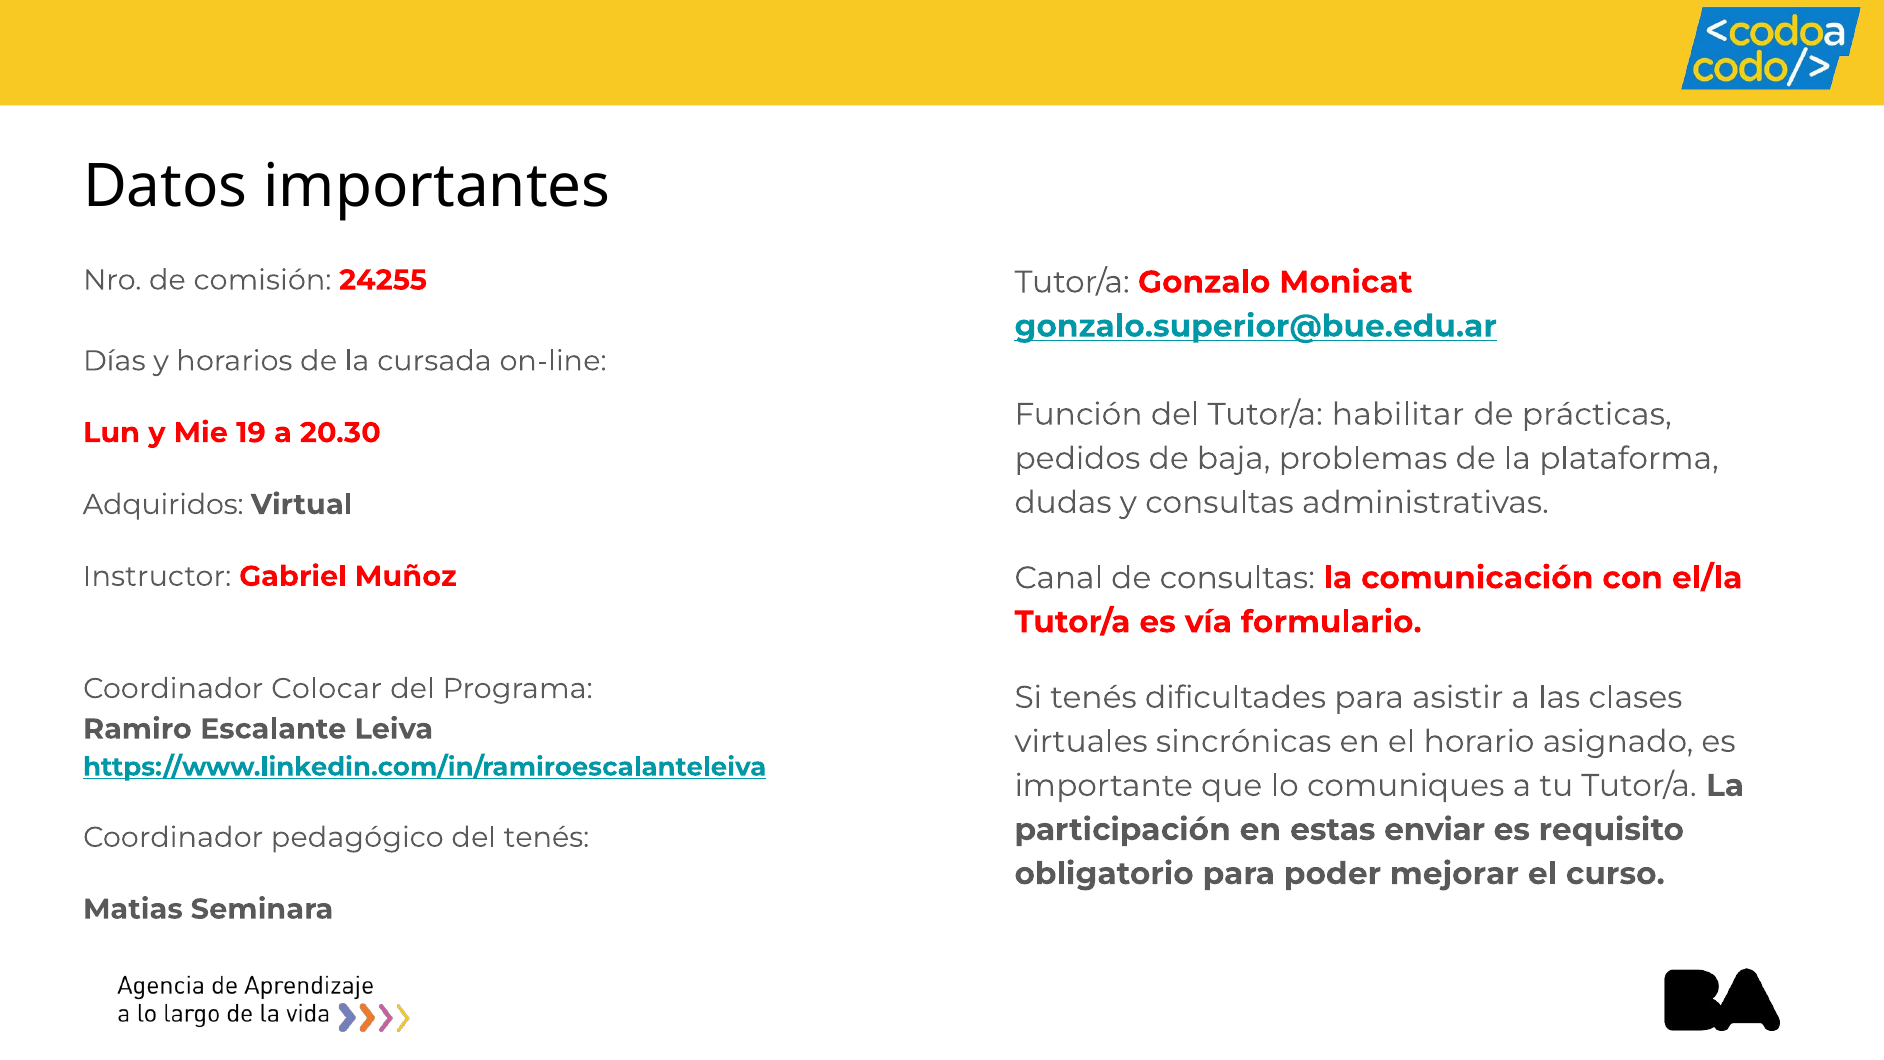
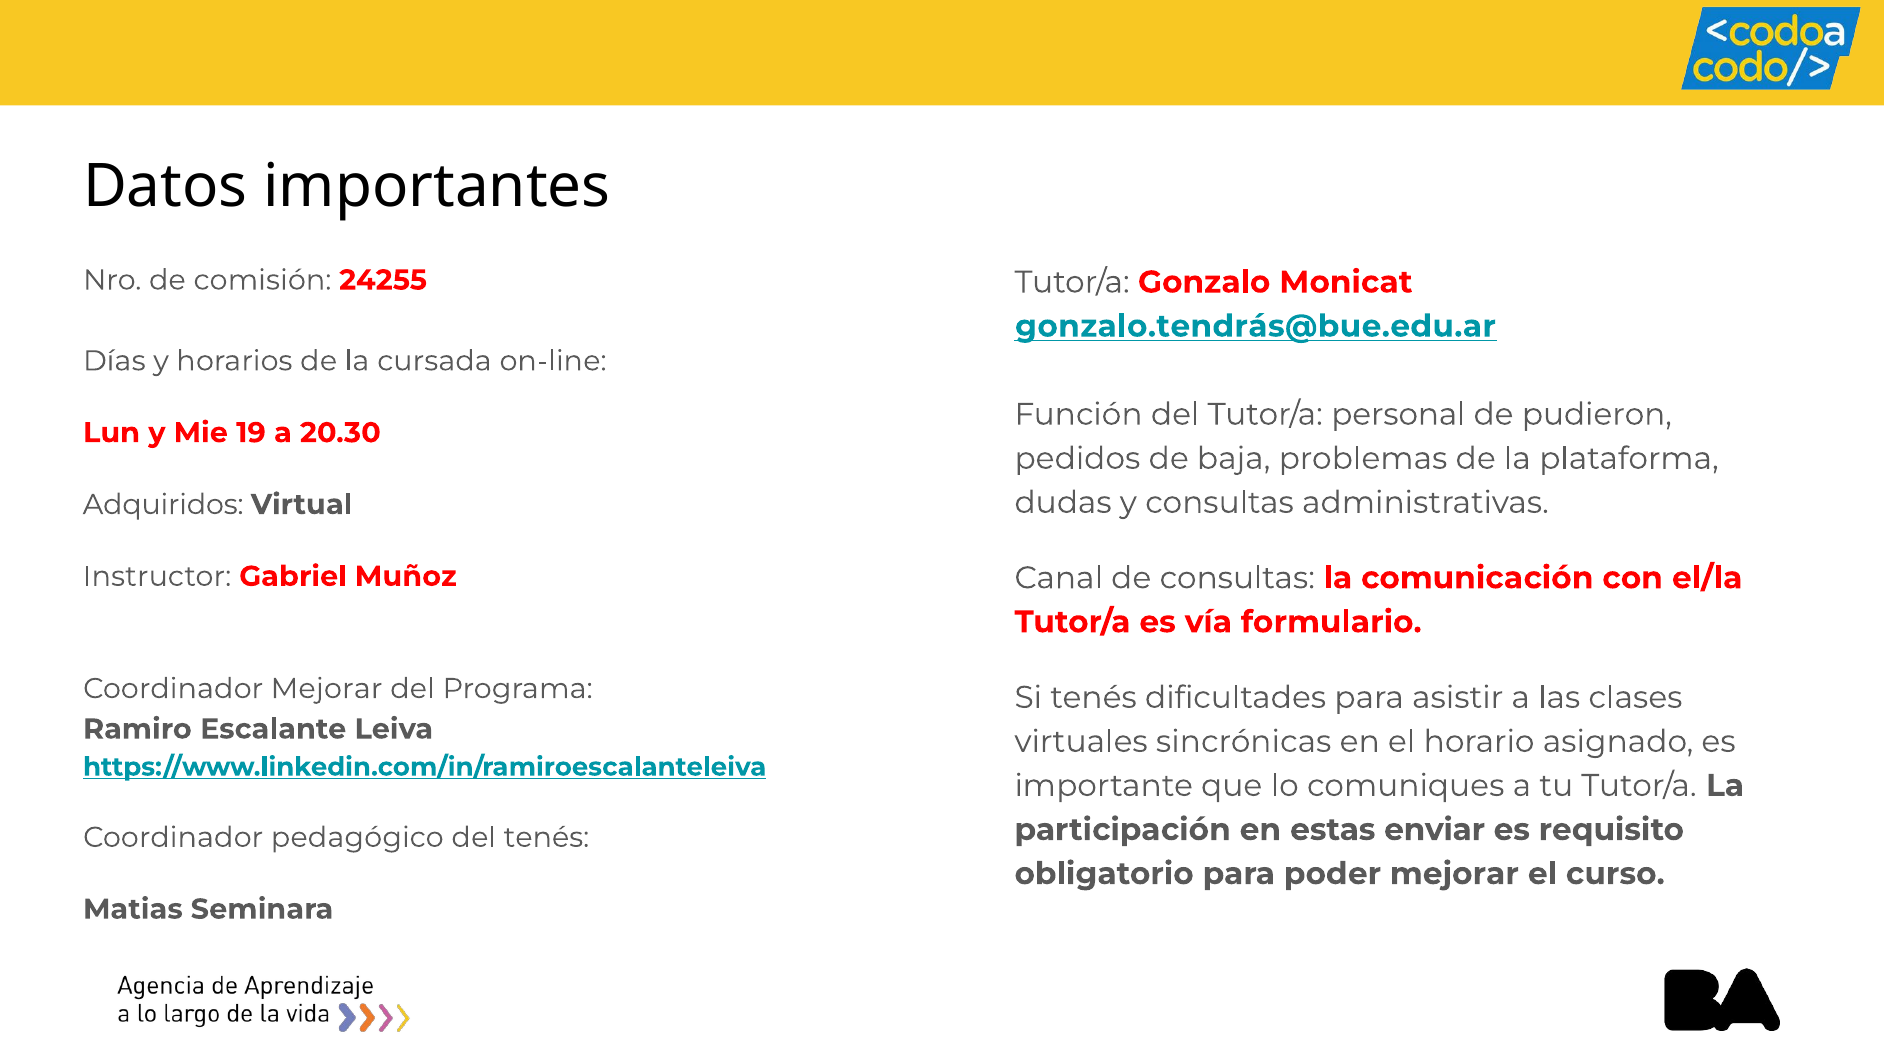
gonzalo.superior@bue.edu.ar: gonzalo.superior@bue.edu.ar -> gonzalo.tendrás@bue.edu.ar
habilitar: habilitar -> personal
prácticas: prácticas -> pudieron
Coordinador Colocar: Colocar -> Mejorar
